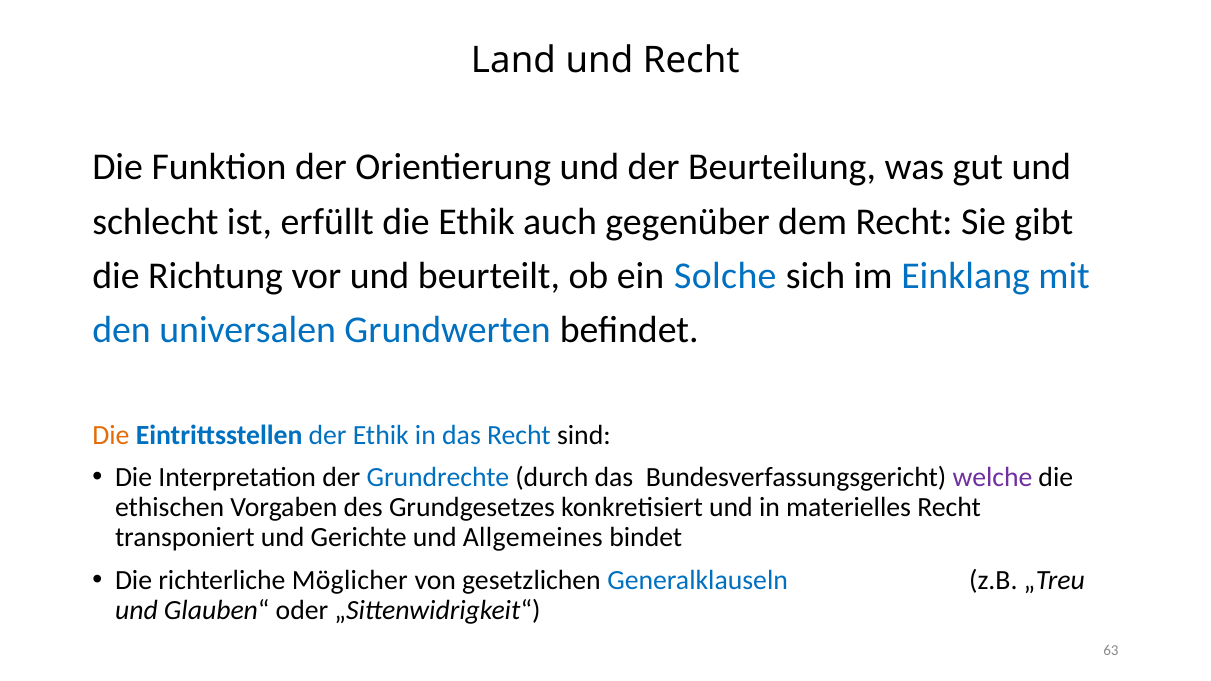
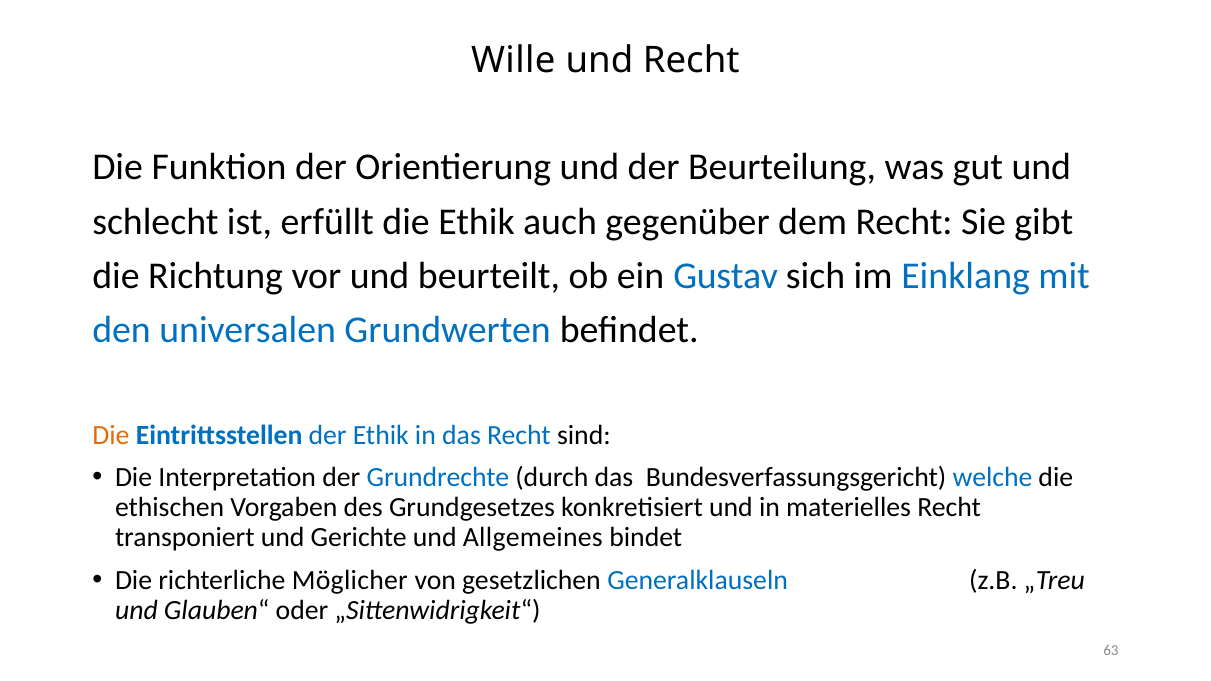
Land: Land -> Wille
Solche: Solche -> Gustav
welche colour: purple -> blue
